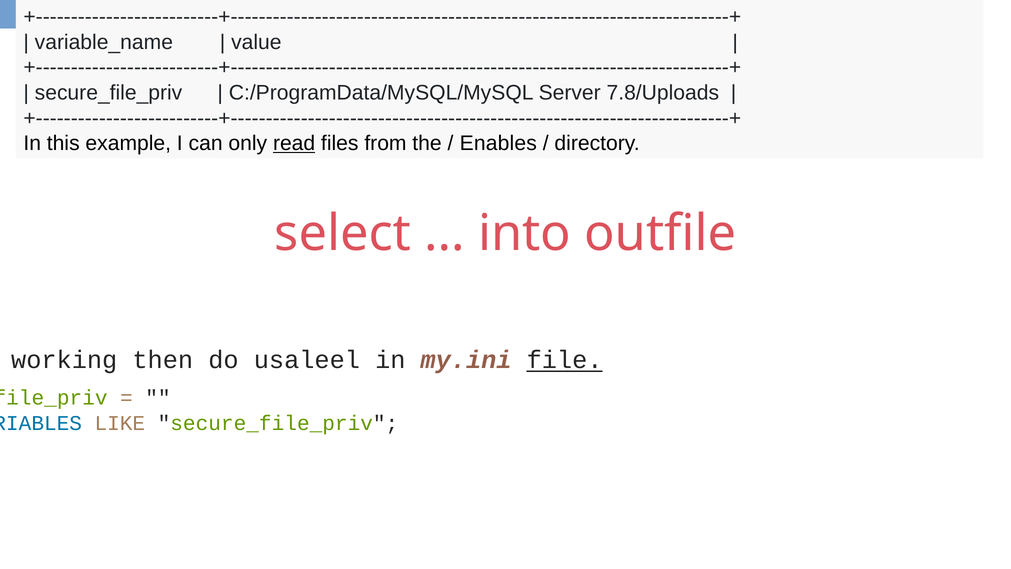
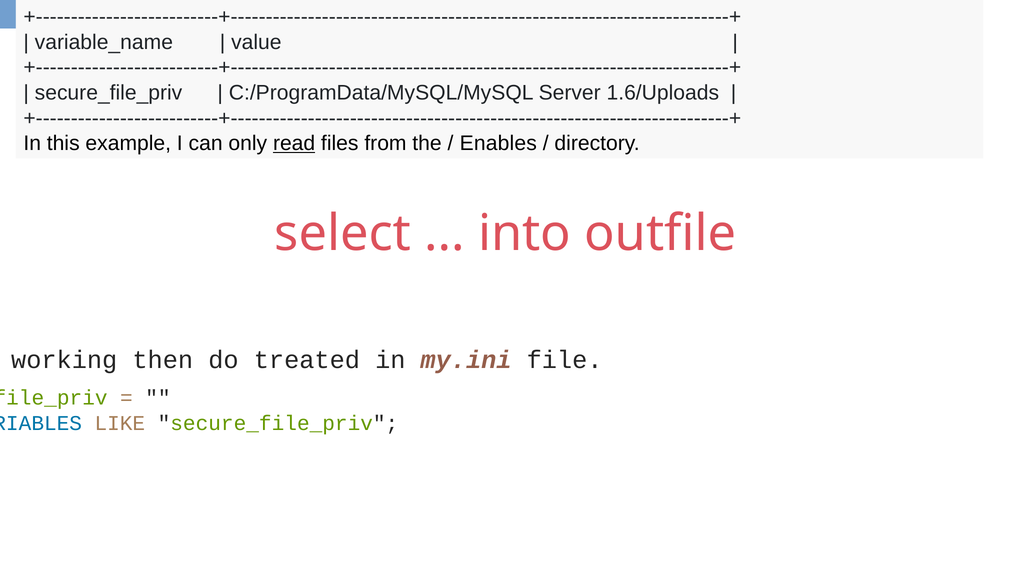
7.8/Uploads: 7.8/Uploads -> 1.6/Uploads
usaleel: usaleel -> treated
file underline: present -> none
